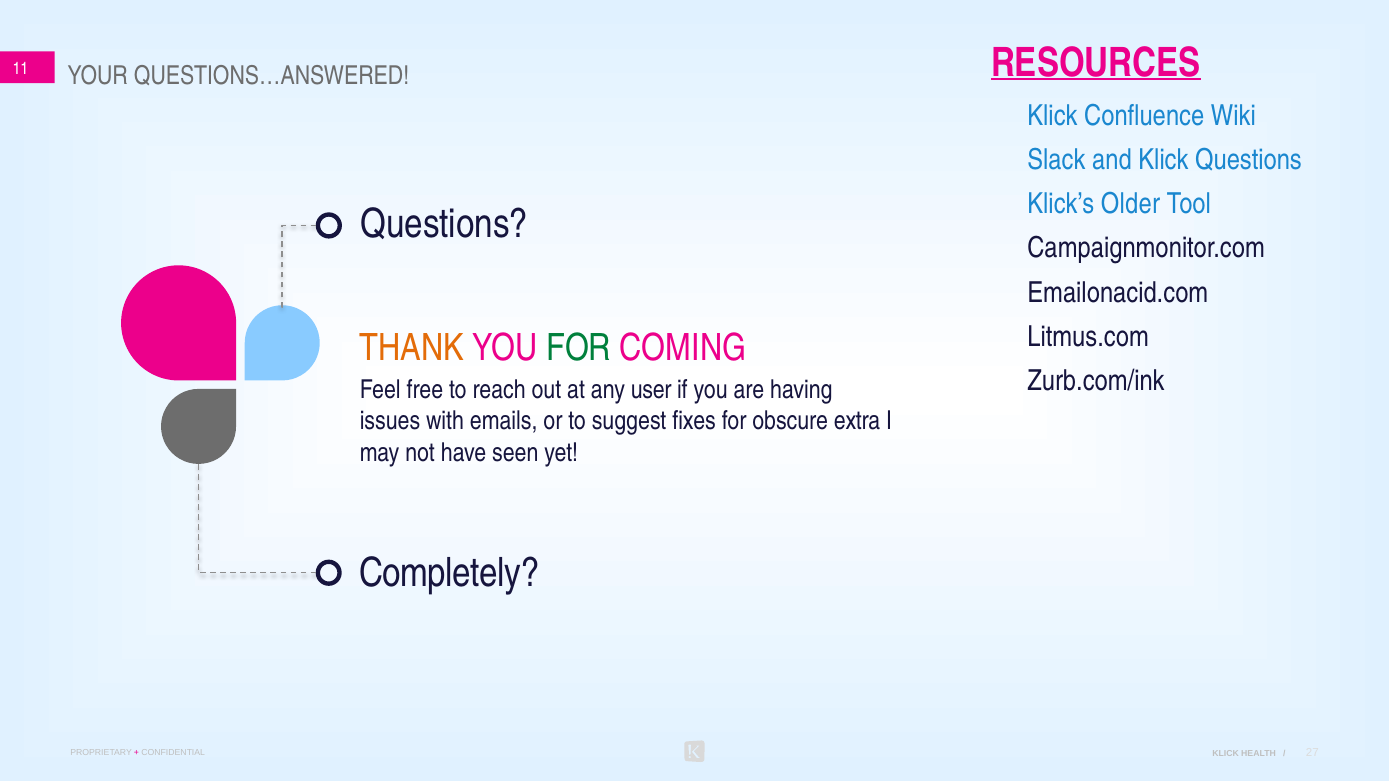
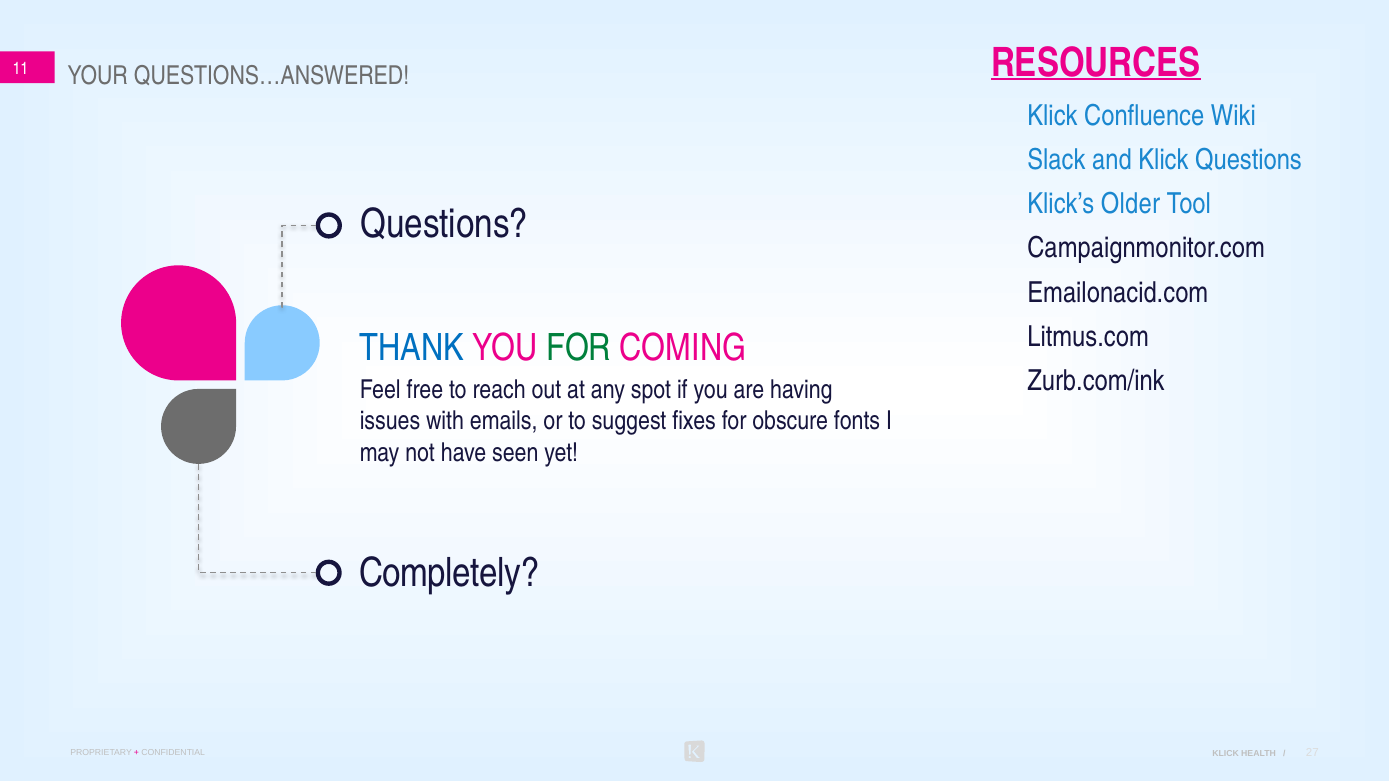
THANK colour: orange -> blue
user: user -> spot
extra: extra -> fonts
